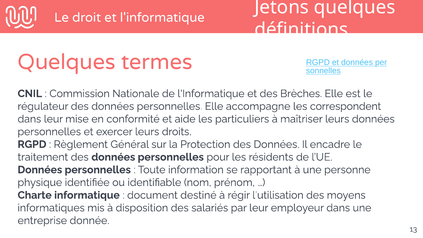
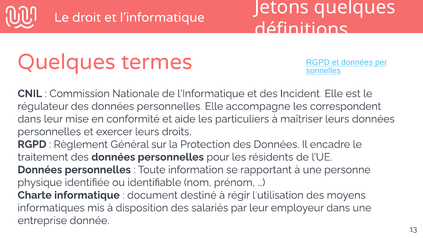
Brèches: Brèches -> Incident
